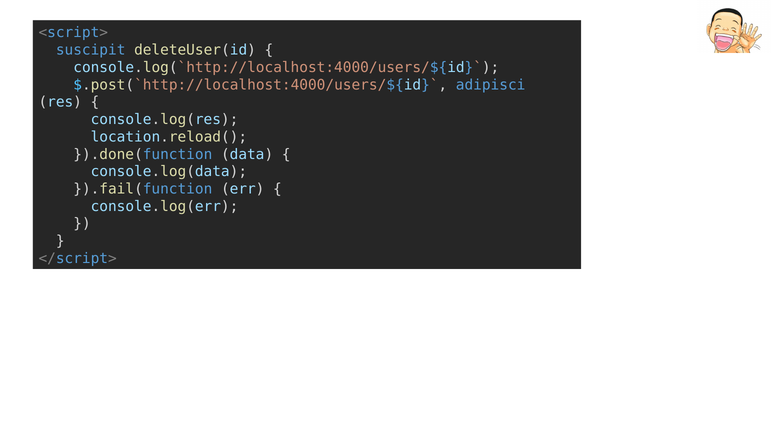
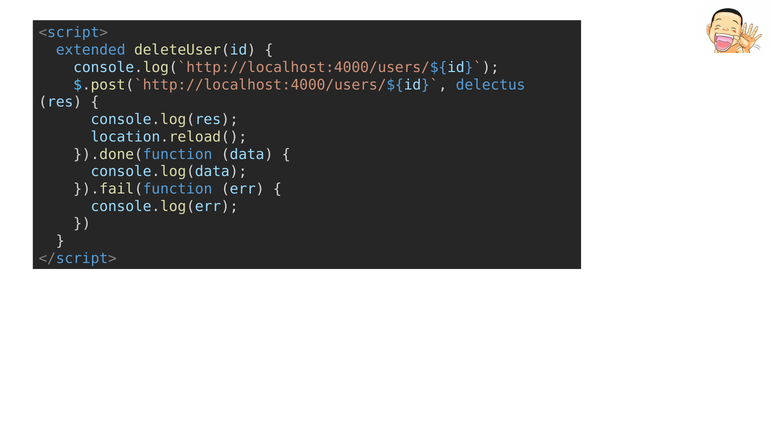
suscipit: suscipit -> extended
adipisci: adipisci -> delectus
